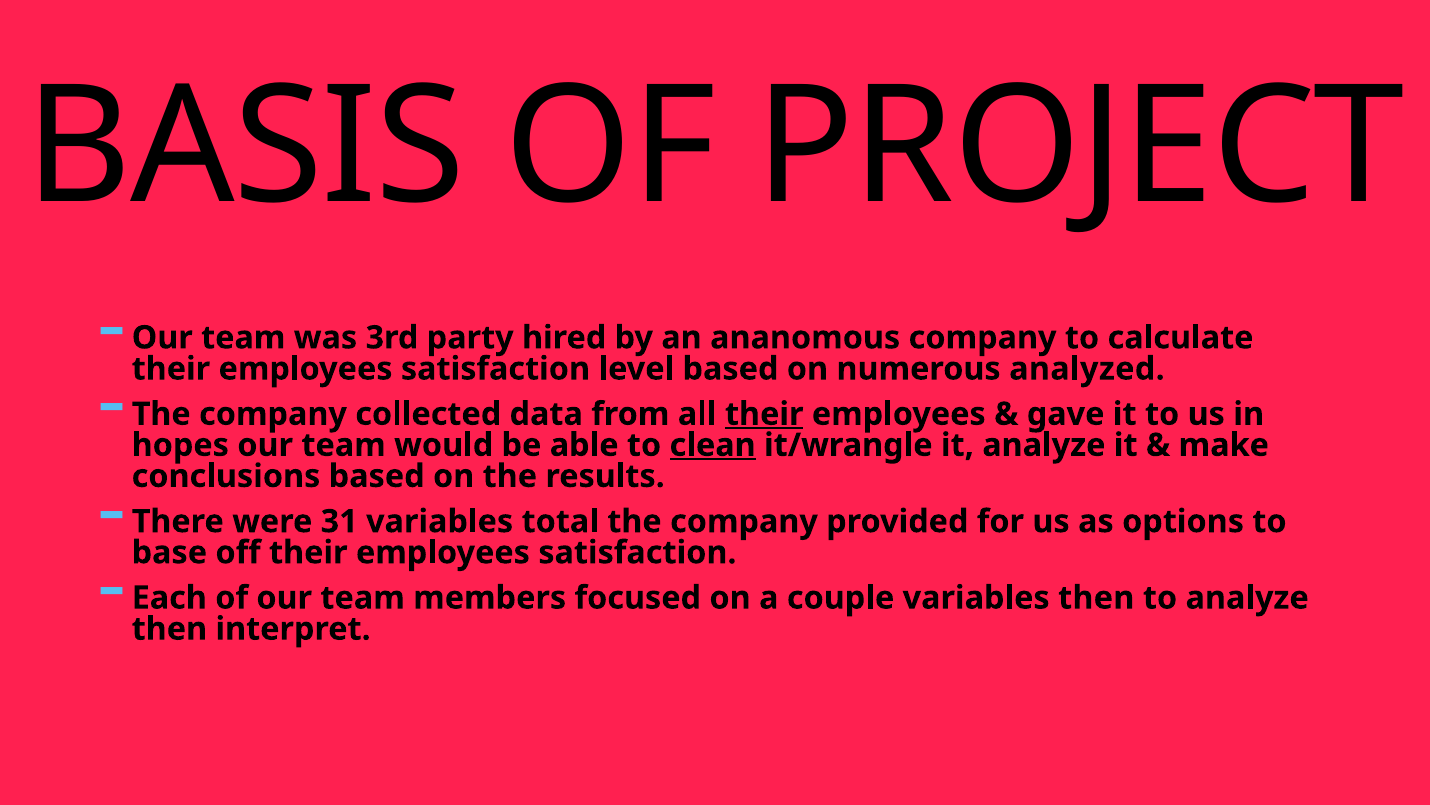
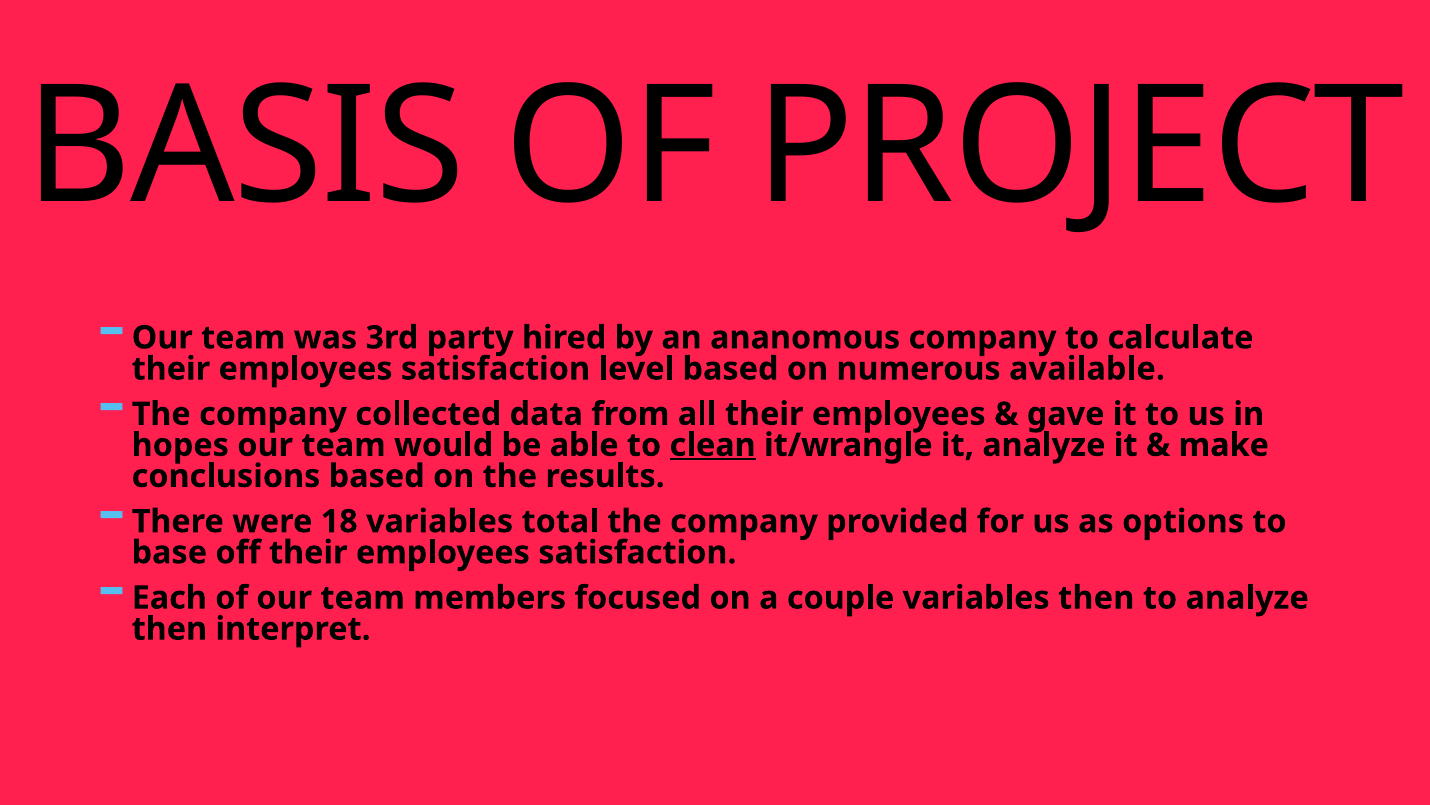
analyzed: analyzed -> available
their at (764, 414) underline: present -> none
31: 31 -> 18
